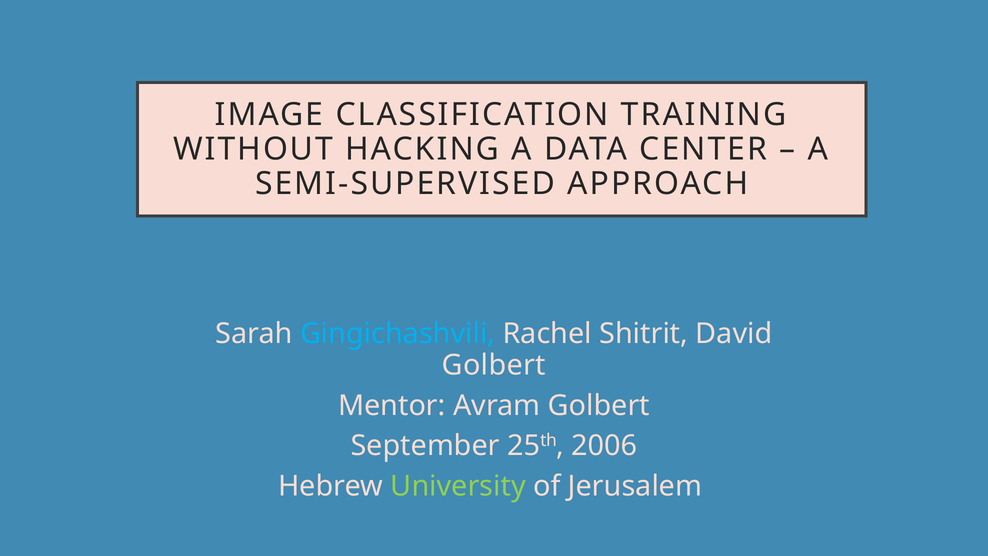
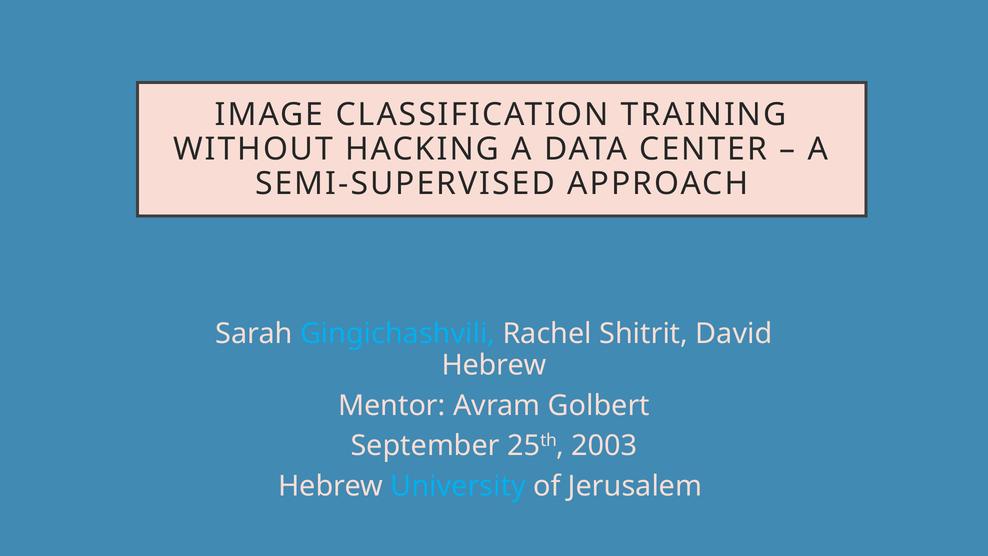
Golbert at (494, 365): Golbert -> Hebrew
2006: 2006 -> 2003
University colour: light green -> light blue
